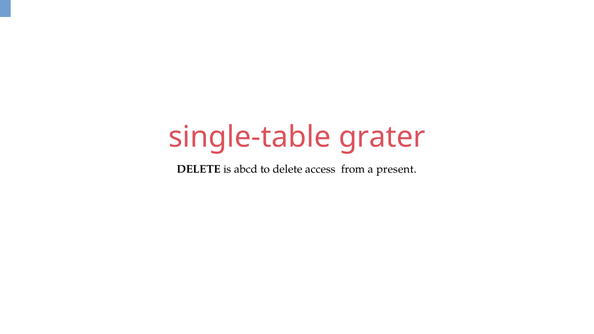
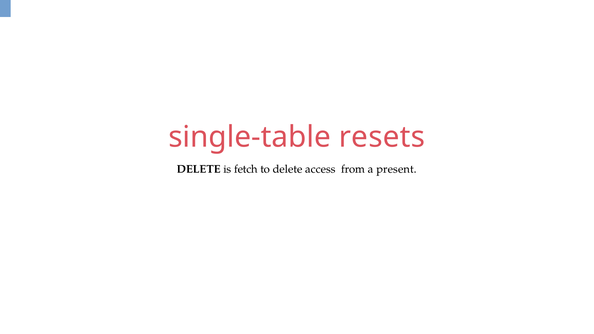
grater: grater -> resets
abcd: abcd -> fetch
